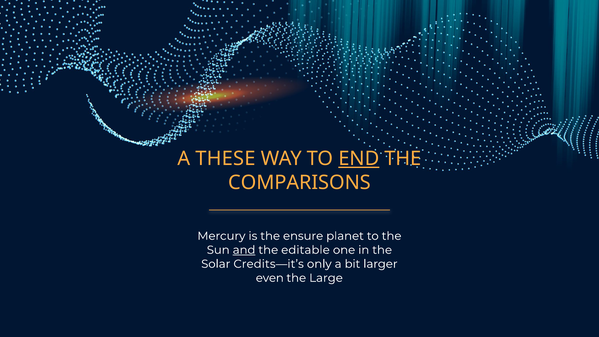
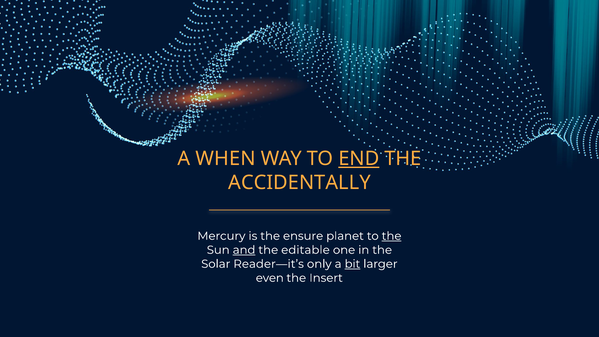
THESE: THESE -> WHEN
COMPARISONS: COMPARISONS -> ACCIDENTALLY
the at (392, 236) underline: none -> present
Credits—it’s: Credits—it’s -> Reader—it’s
bit underline: none -> present
Large: Large -> Insert
